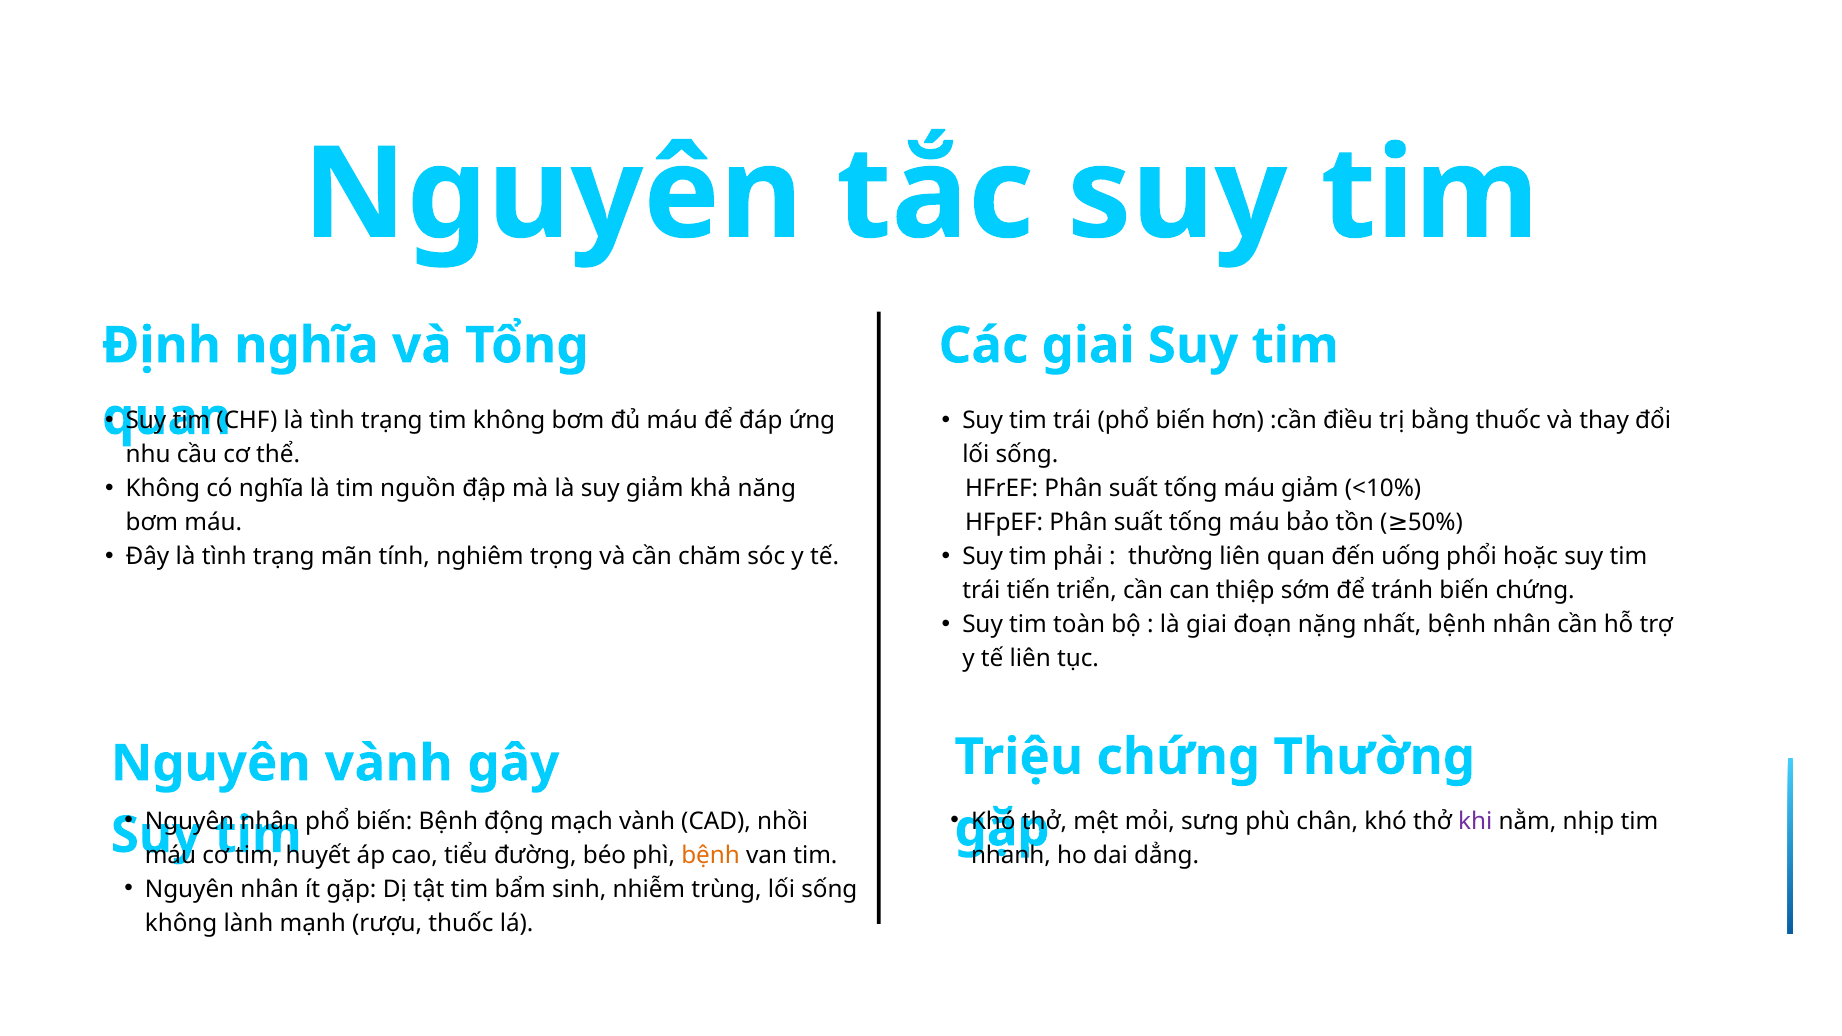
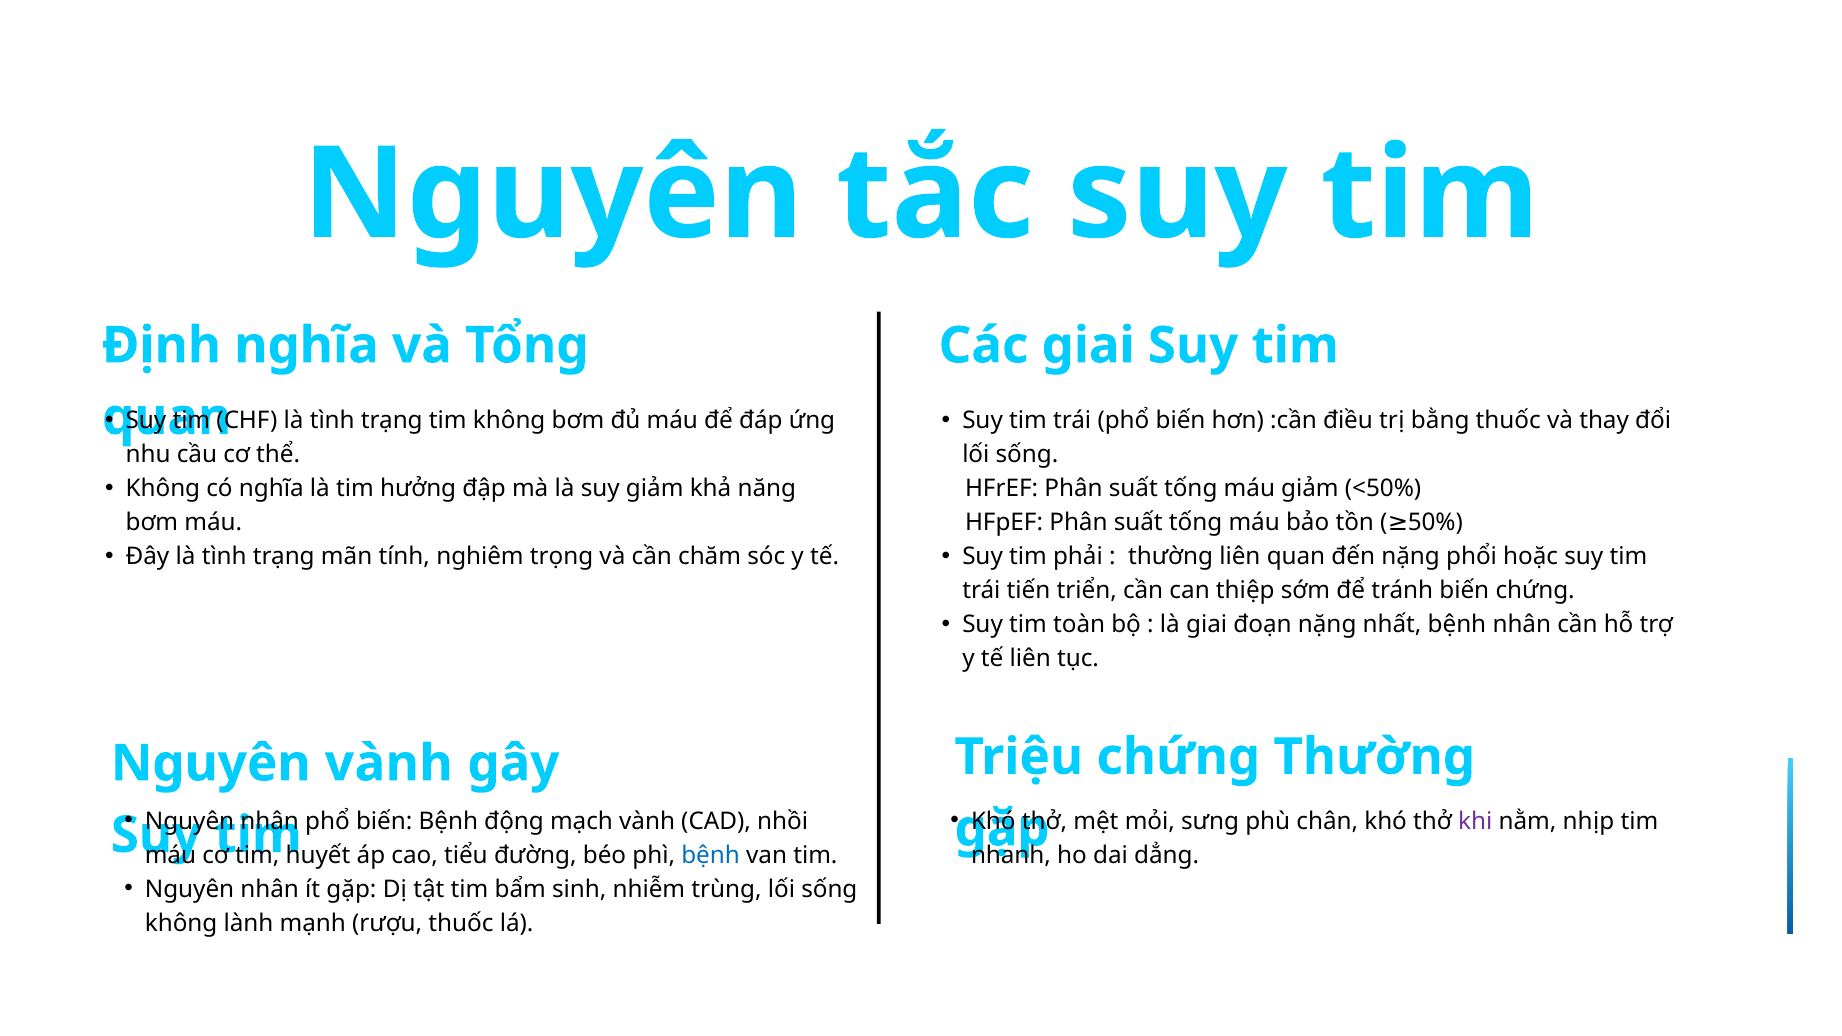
nguồn: nguồn -> hưởng
<10%: <10% -> <50%
đến uống: uống -> nặng
bệnh at (711, 855) colour: orange -> blue
